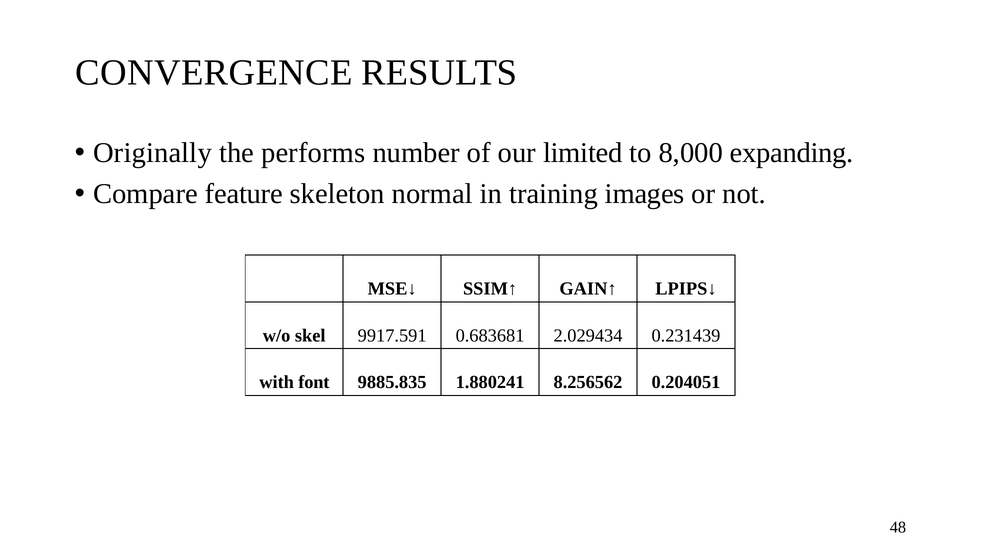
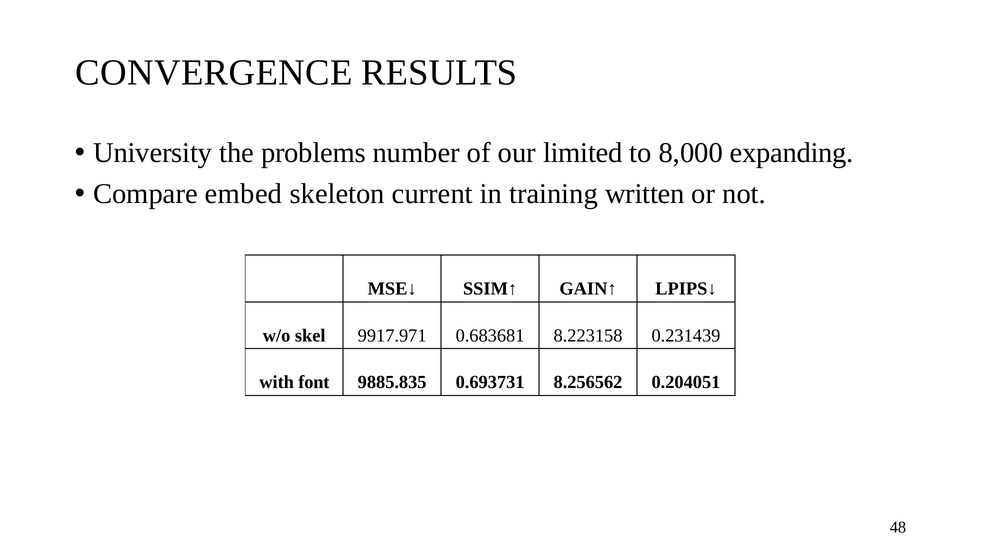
Originally: Originally -> University
performs: performs -> problems
feature: feature -> embed
normal: normal -> current
images: images -> written
9917.591: 9917.591 -> 9917.971
2.029434: 2.029434 -> 8.223158
1.880241: 1.880241 -> 0.693731
